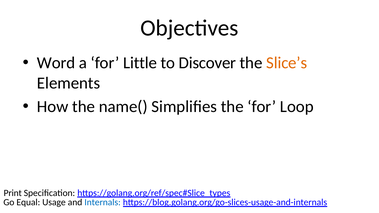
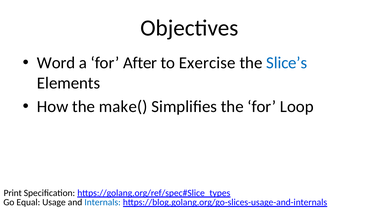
Little: Little -> After
Discover: Discover -> Exercise
Slice’s colour: orange -> blue
name(: name( -> make(
